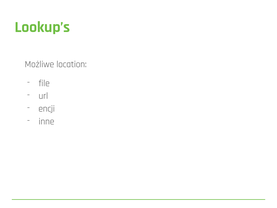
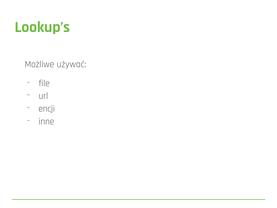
location: location -> używać
